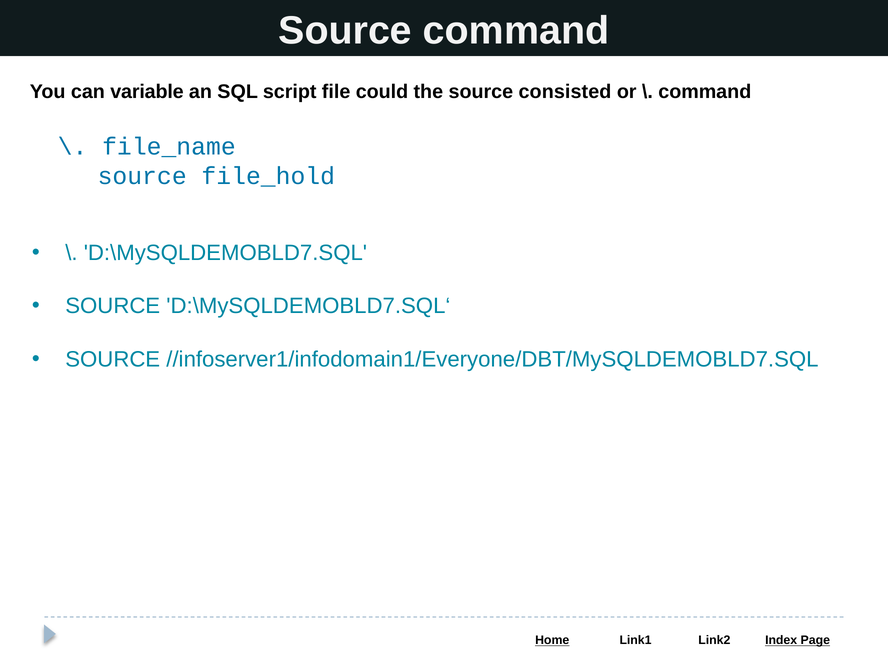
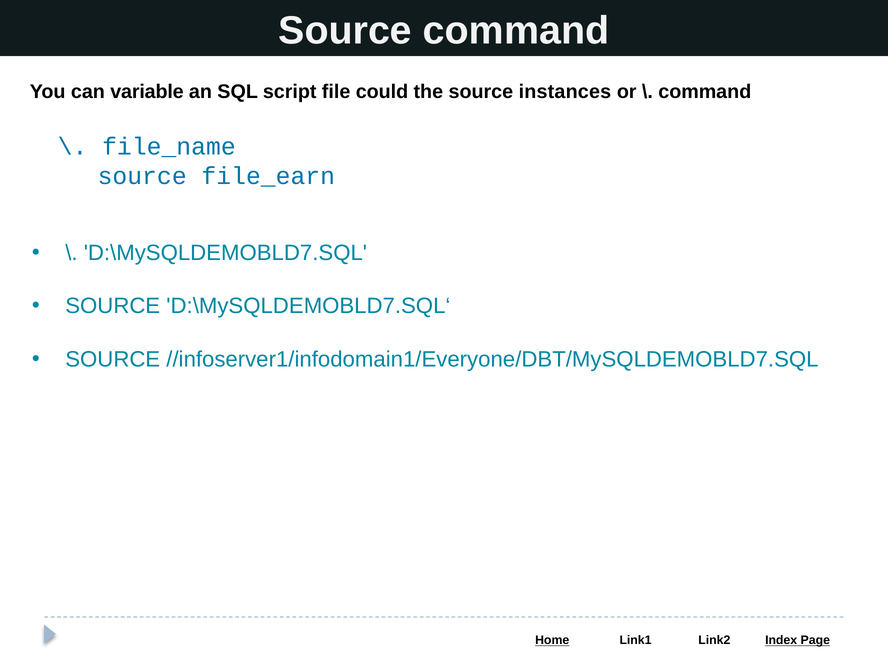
consisted: consisted -> instances
file_hold: file_hold -> file_earn
